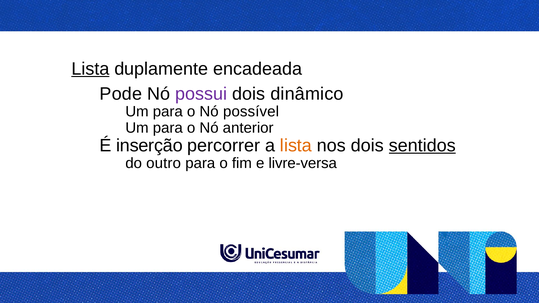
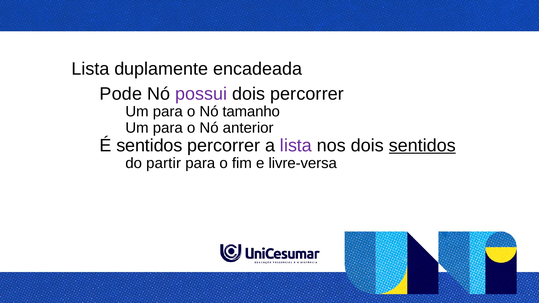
Lista at (90, 69) underline: present -> none
dois dinâmico: dinâmico -> percorrer
possível: possível -> tamanho
É inserção: inserção -> sentidos
lista at (296, 146) colour: orange -> purple
outro: outro -> partir
